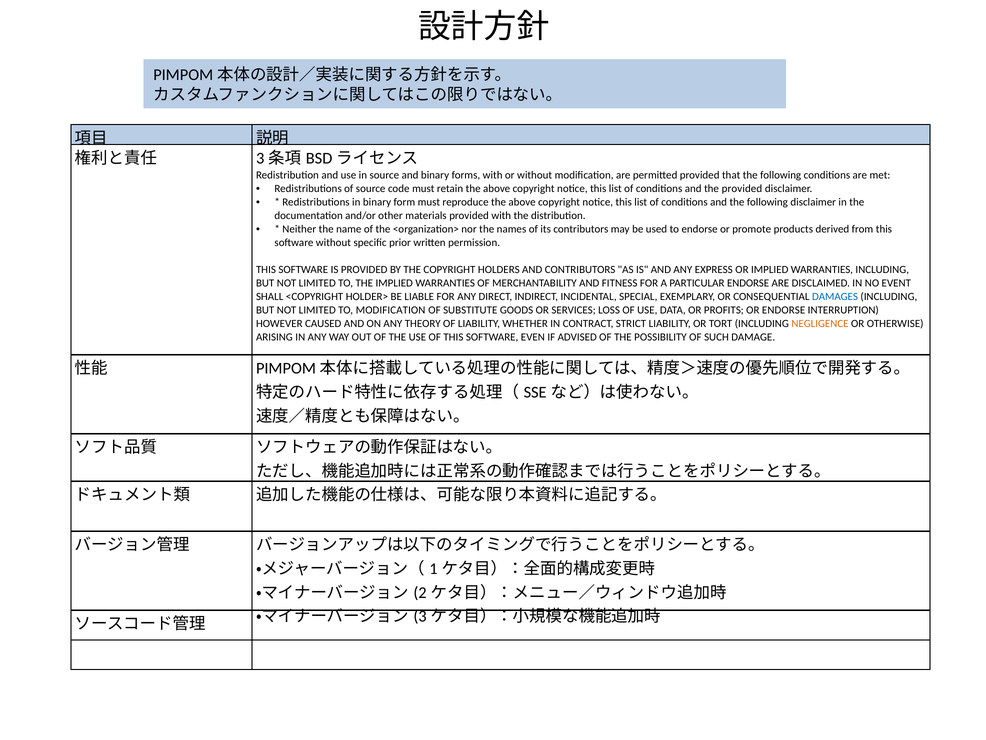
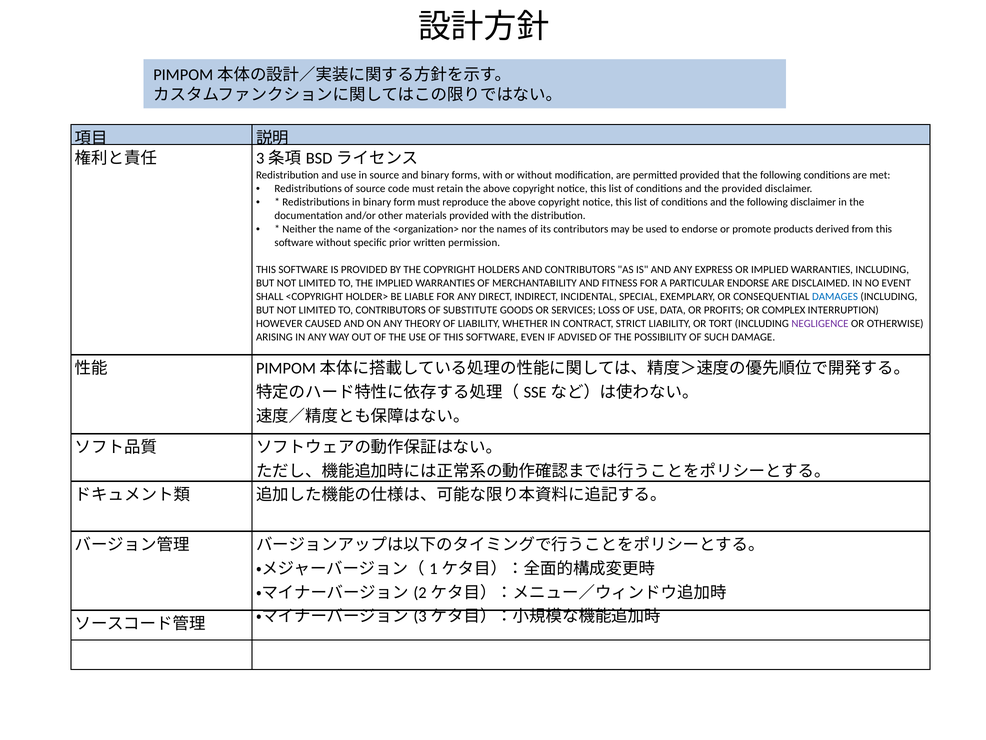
TO MODIFICATION: MODIFICATION -> CONTRIBUTORS
OR ENDORSE: ENDORSE -> COMPLEX
NEGLIGENCE colour: orange -> purple
